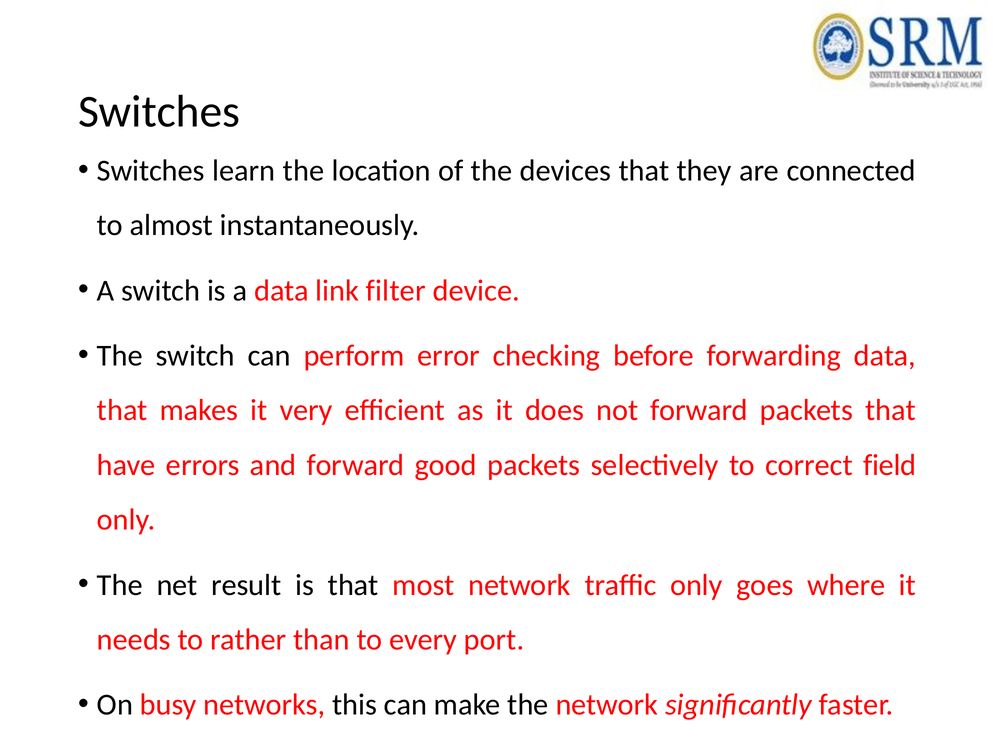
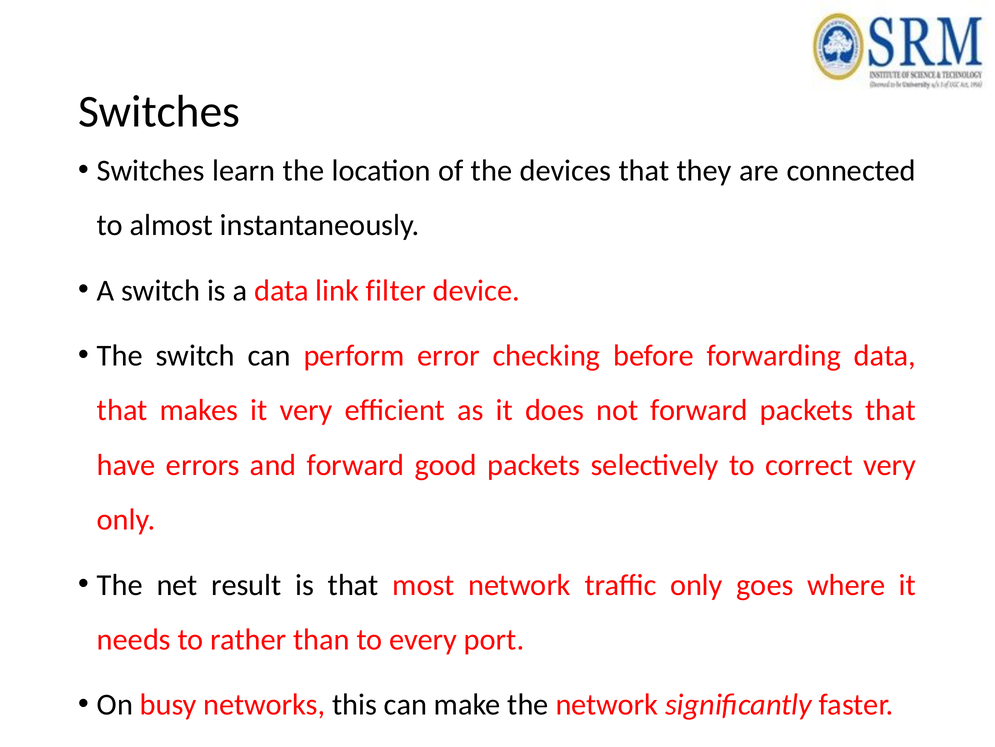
correct field: field -> very
